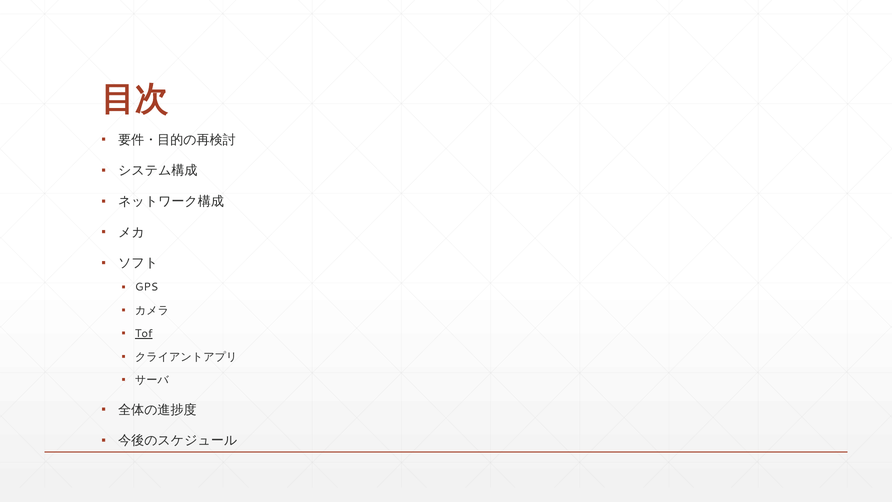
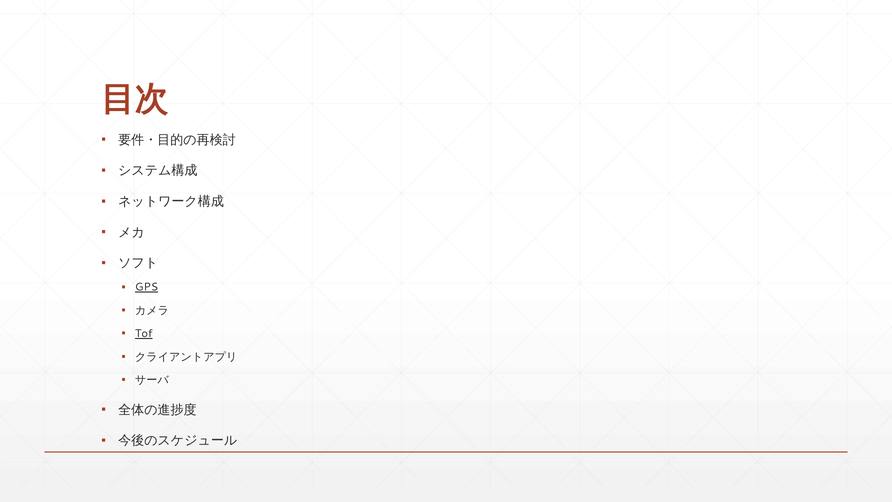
GPS underline: none -> present
